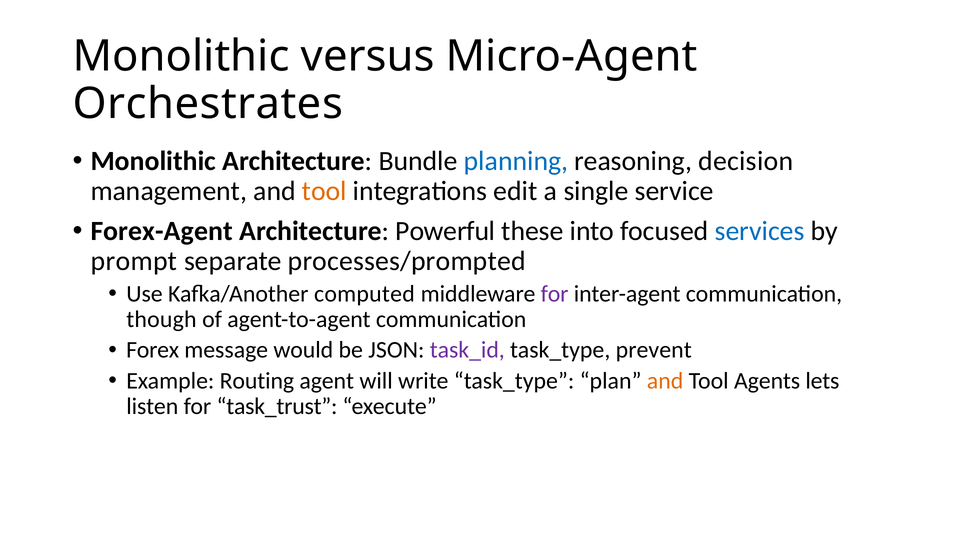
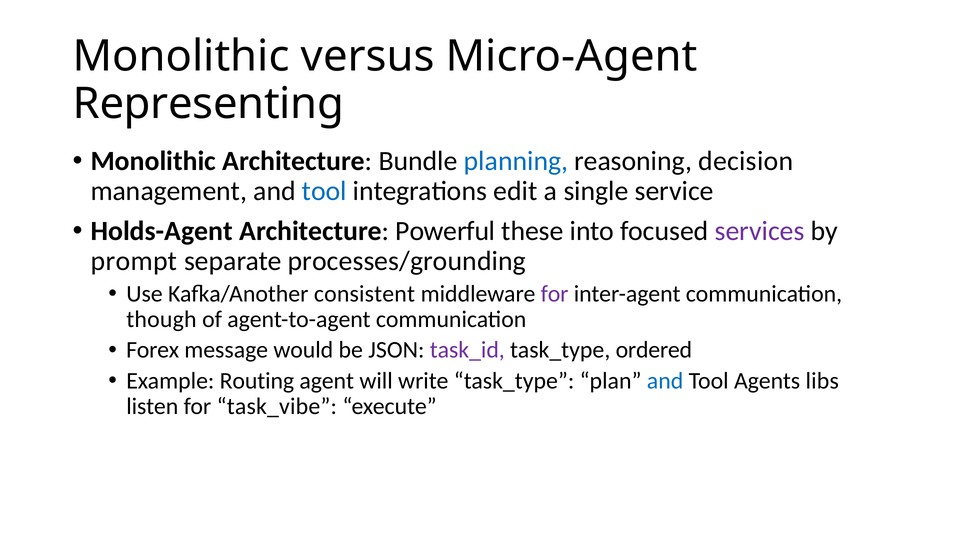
Orchestrates: Orchestrates -> Representing
tool at (324, 191) colour: orange -> blue
Forex-Agent: Forex-Agent -> Holds-Agent
services colour: blue -> purple
processes/prompted: processes/prompted -> processes/grounding
computed: computed -> consistent
prevent: prevent -> ordered
and at (665, 381) colour: orange -> blue
lets: lets -> libs
task_trust: task_trust -> task_vibe
